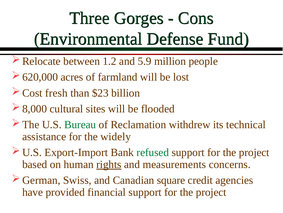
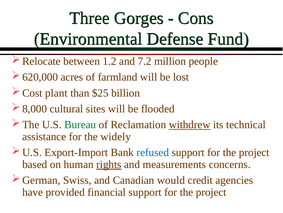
5.9: 5.9 -> 7.2
fresh: fresh -> plant
$23: $23 -> $25
withdrew underline: none -> present
refused colour: green -> blue
square: square -> would
